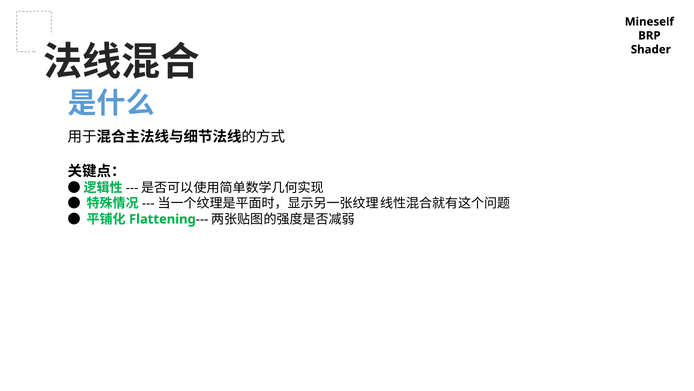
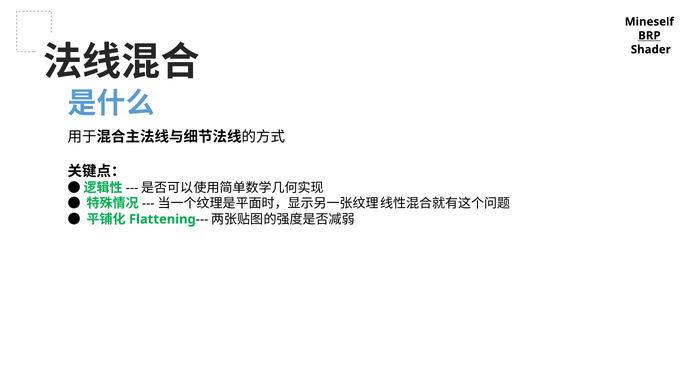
BRP underline: none -> present
